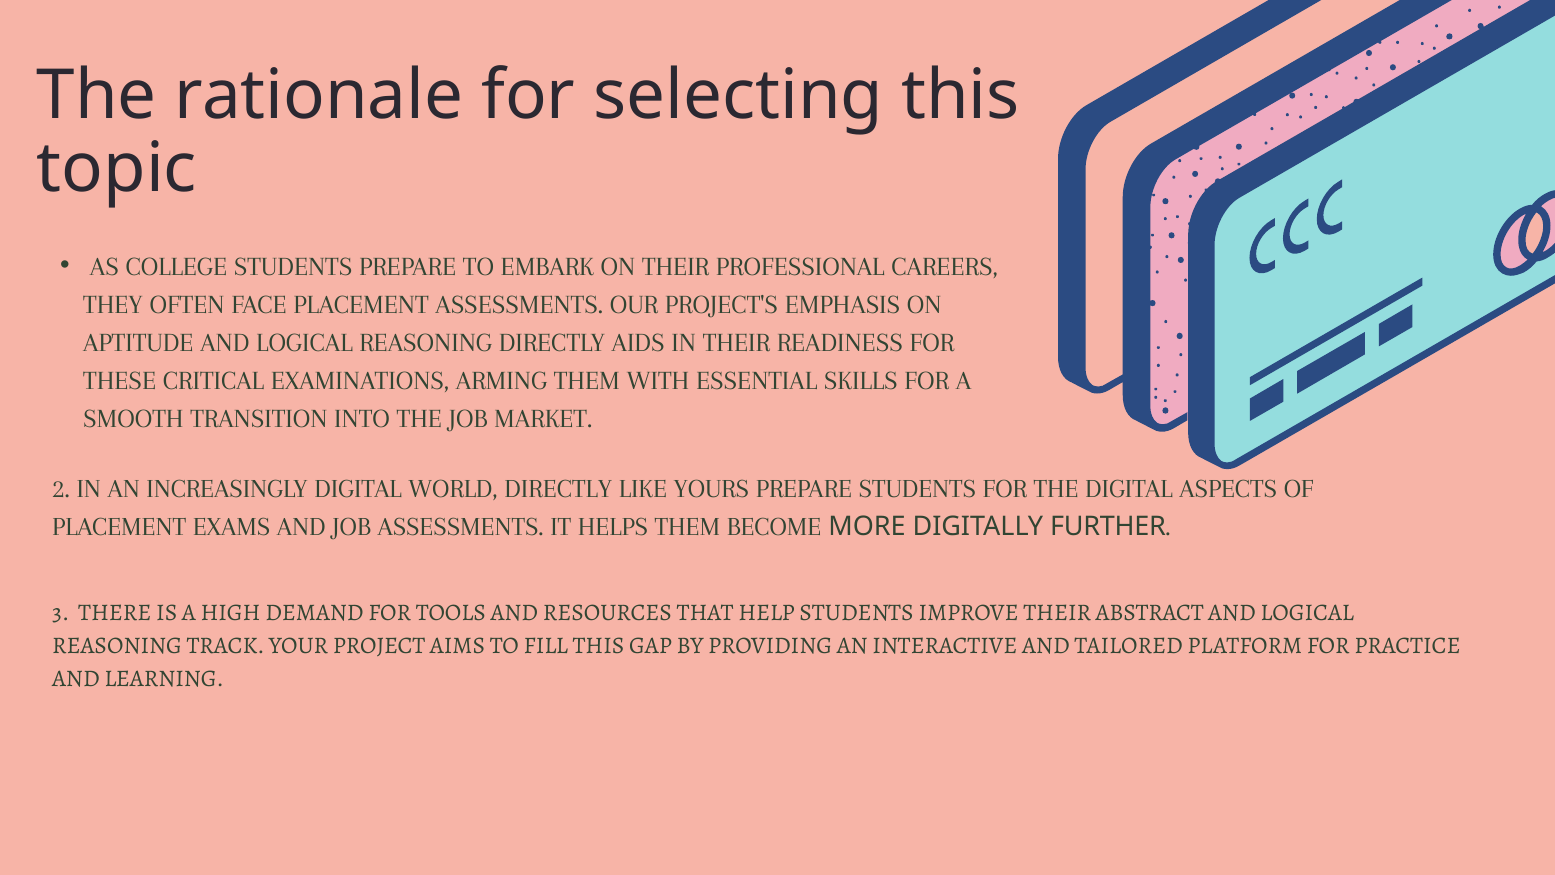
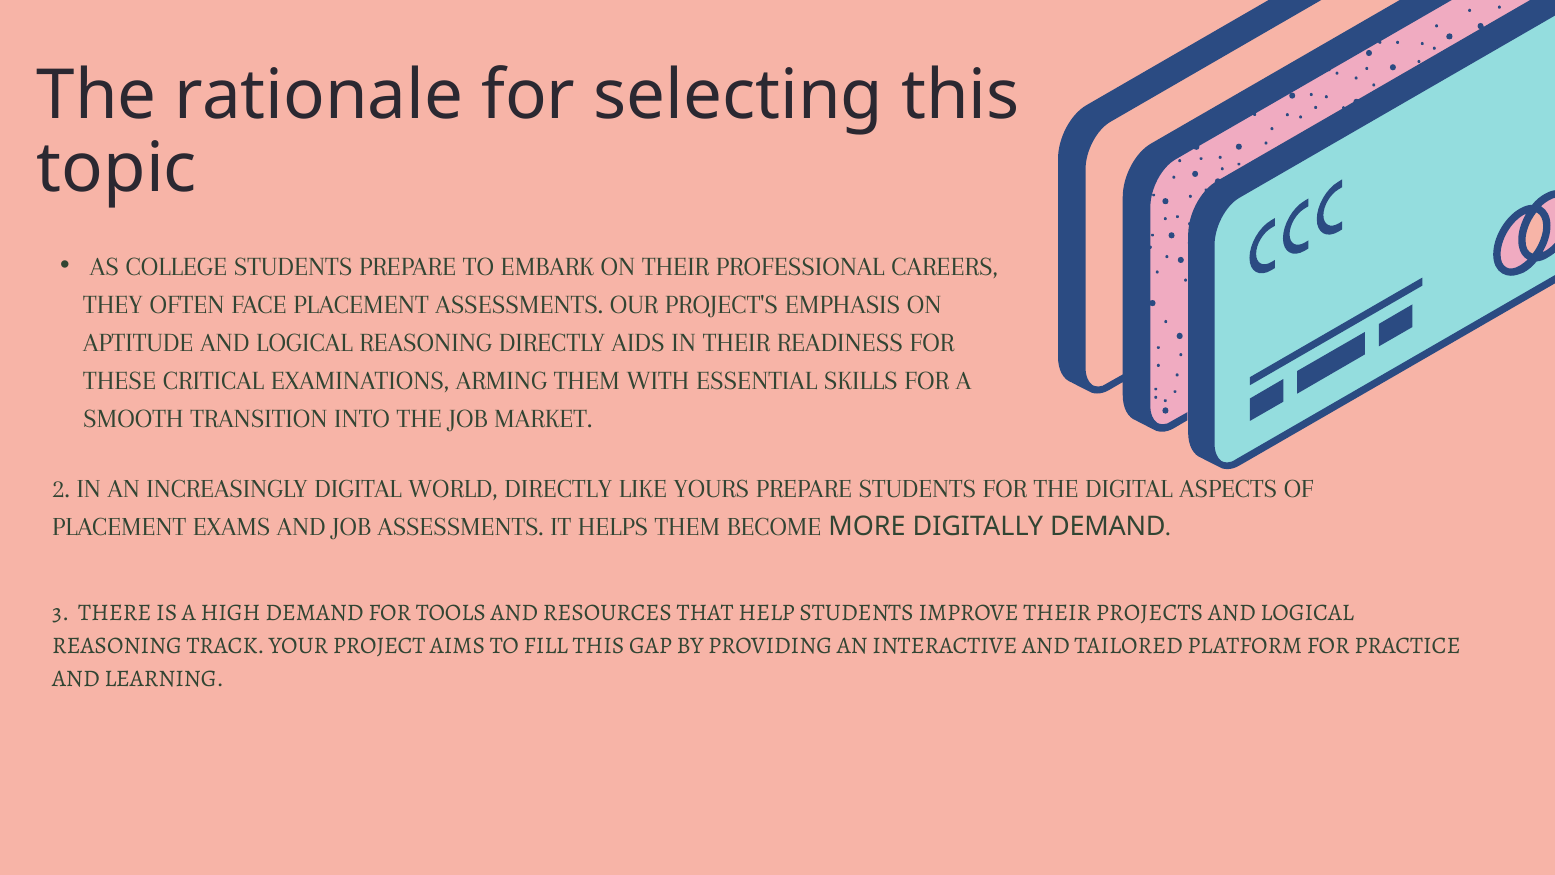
DIGITALLY FURTHER: FURTHER -> DEMAND
ABSTRACT: ABSTRACT -> PROJECTS
